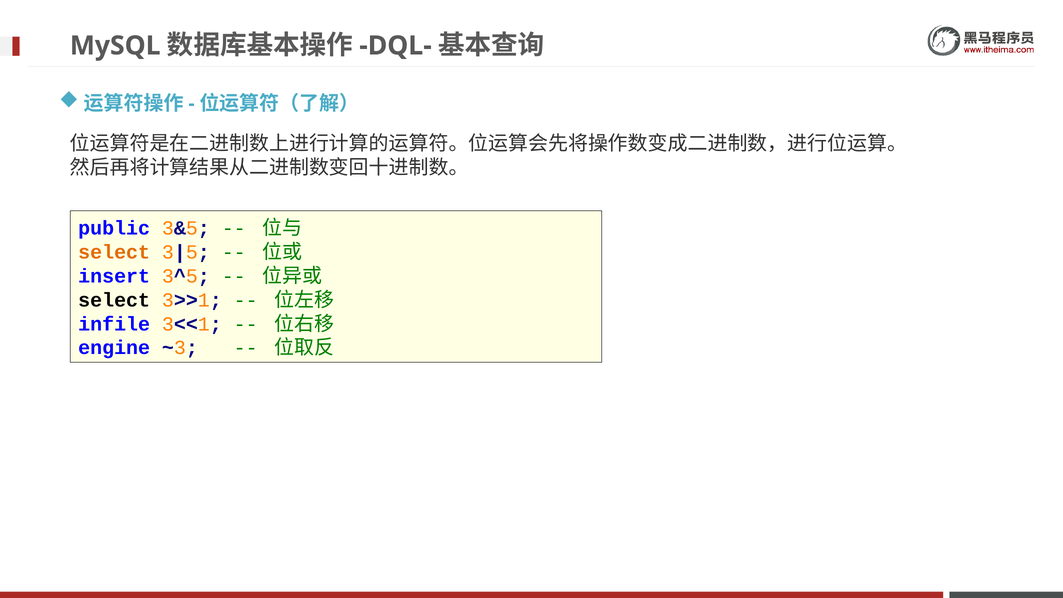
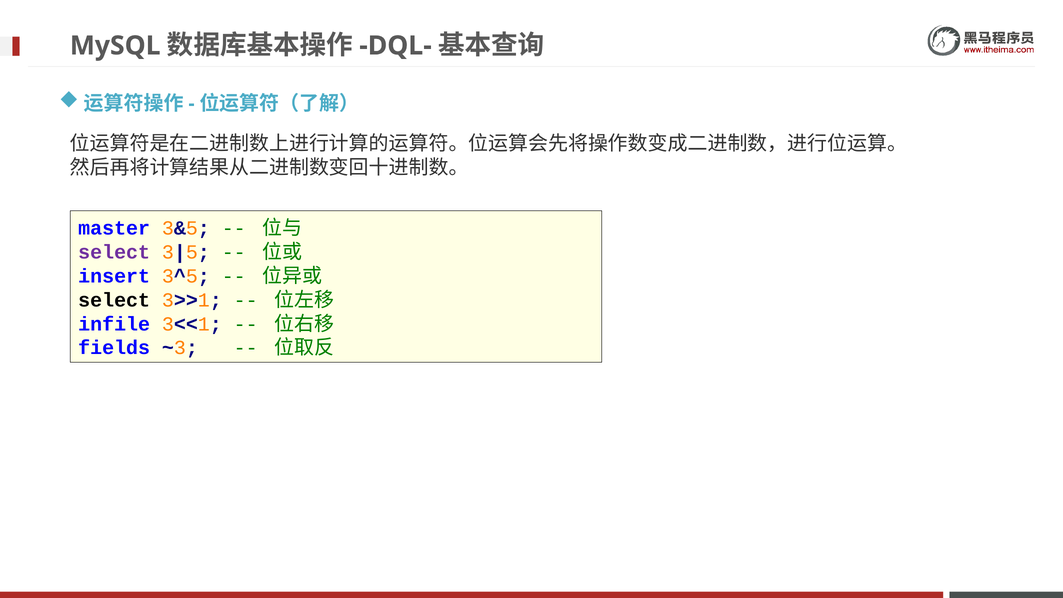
public: public -> master
select at (114, 252) colour: orange -> purple
engine: engine -> fields
